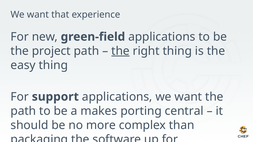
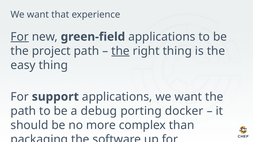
For at (20, 37) underline: none -> present
makes: makes -> debug
central: central -> docker
